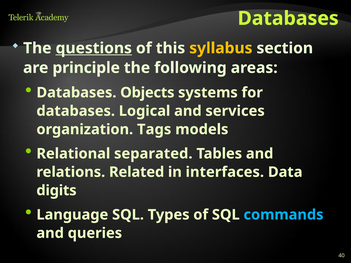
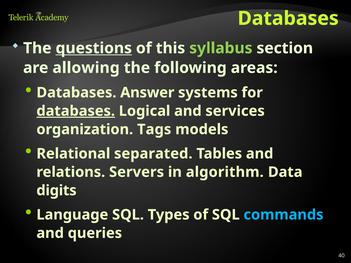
syllabus colour: yellow -> light green
principle: principle -> allowing
Objects: Objects -> Answer
databases at (76, 111) underline: none -> present
Related: Related -> Servers
interfaces: interfaces -> algorithm
